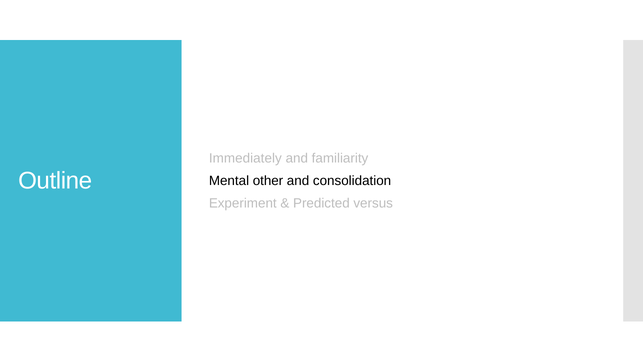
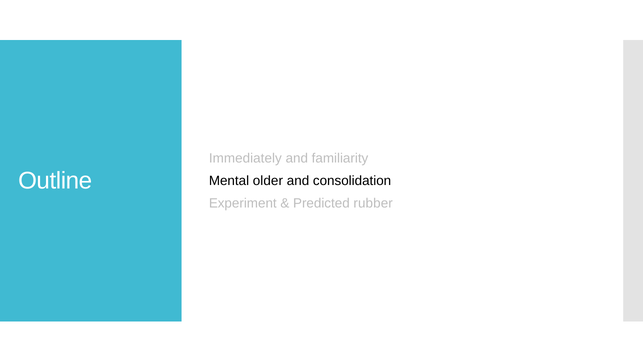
other: other -> older
versus: versus -> rubber
